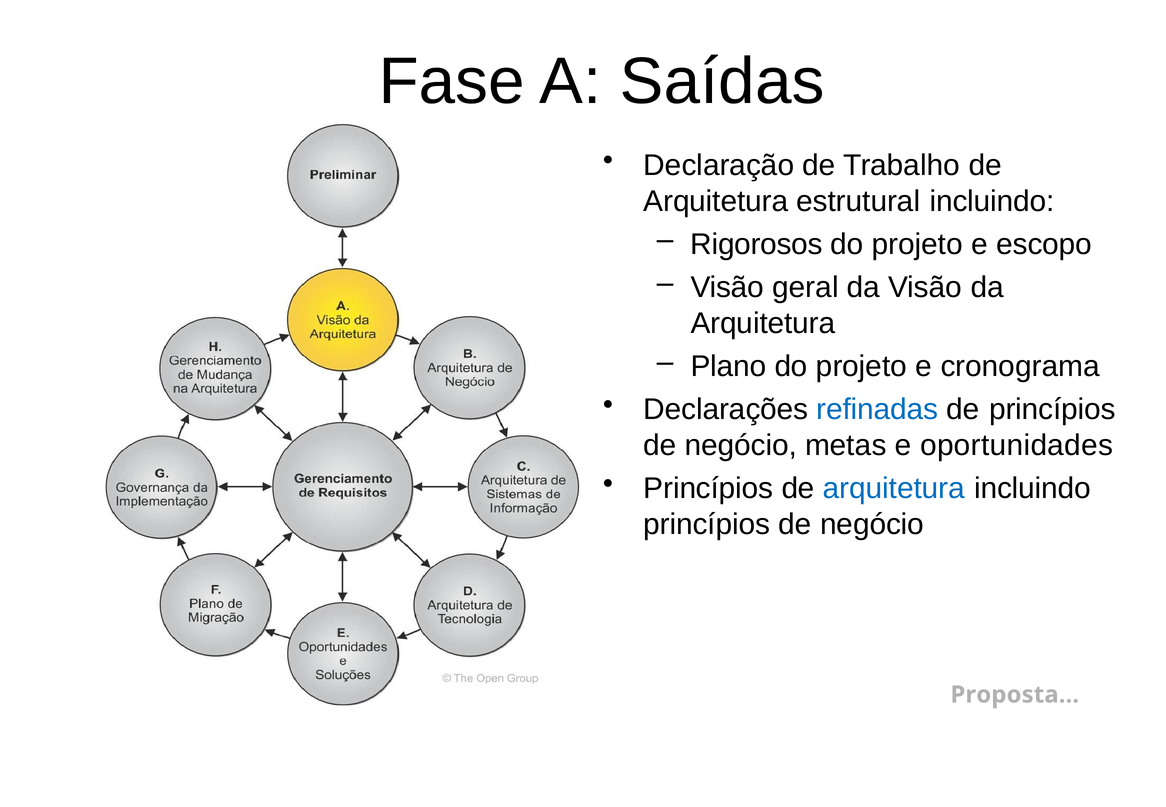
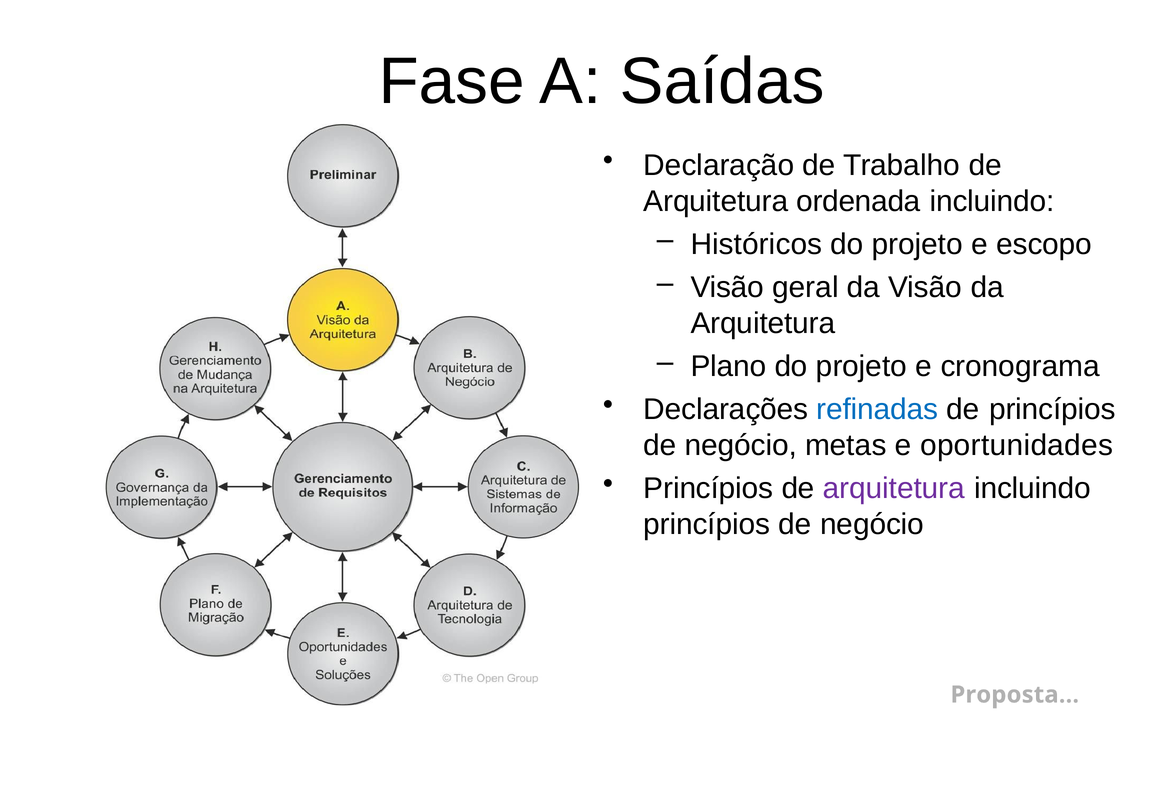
estrutural: estrutural -> ordenada
Rigorosos: Rigorosos -> Históricos
arquitetura at (894, 489) colour: blue -> purple
